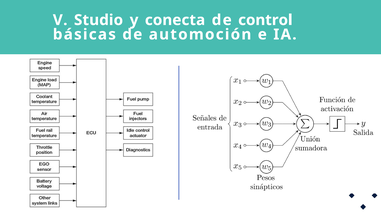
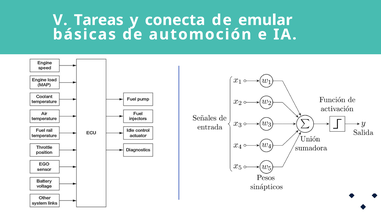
Studio: Studio -> Tareas
control: control -> emular
